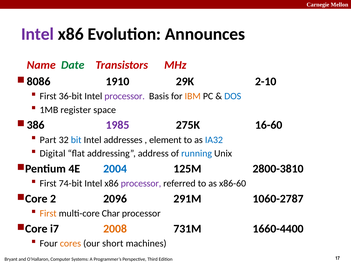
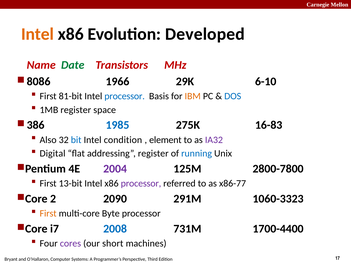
Intel at (38, 34) colour: purple -> orange
Announces: Announces -> Developed
1910: 1910 -> 1966
2-10: 2-10 -> 6-10
36-bit: 36-bit -> 81-bit
processor at (125, 96) colour: purple -> blue
1985 colour: purple -> blue
16-60: 16-60 -> 16-83
Part: Part -> Also
addresses: addresses -> condition
IA32 colour: blue -> purple
addressing address: address -> register
2004 colour: blue -> purple
2800-3810: 2800-3810 -> 2800-7800
74-bit: 74-bit -> 13-bit
x86-60: x86-60 -> x86-77
2096: 2096 -> 2090
1060-2787: 1060-2787 -> 1060-3323
Char: Char -> Byte
2008 colour: orange -> blue
1660-4400: 1660-4400 -> 1700-4400
cores colour: orange -> purple
